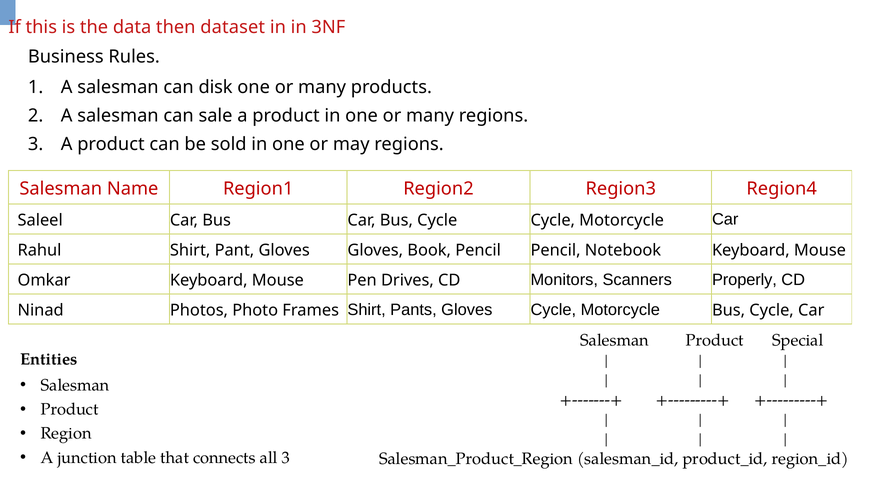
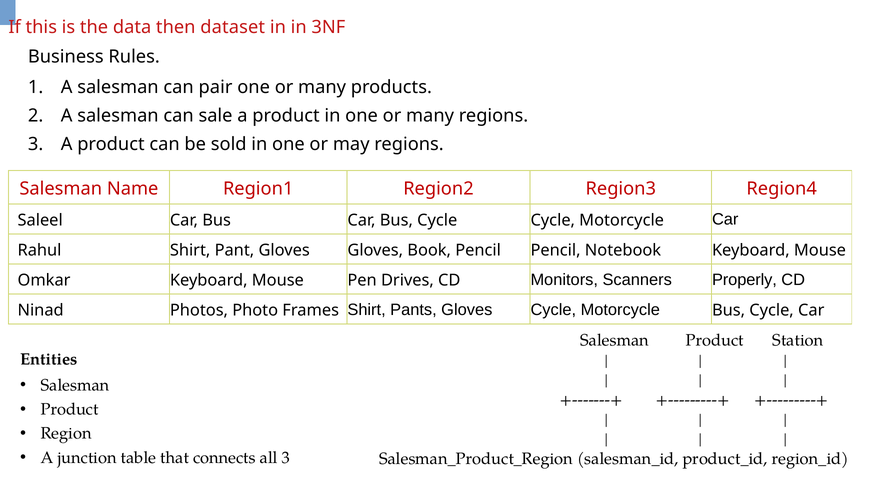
disk: disk -> pair
Special: Special -> Station
